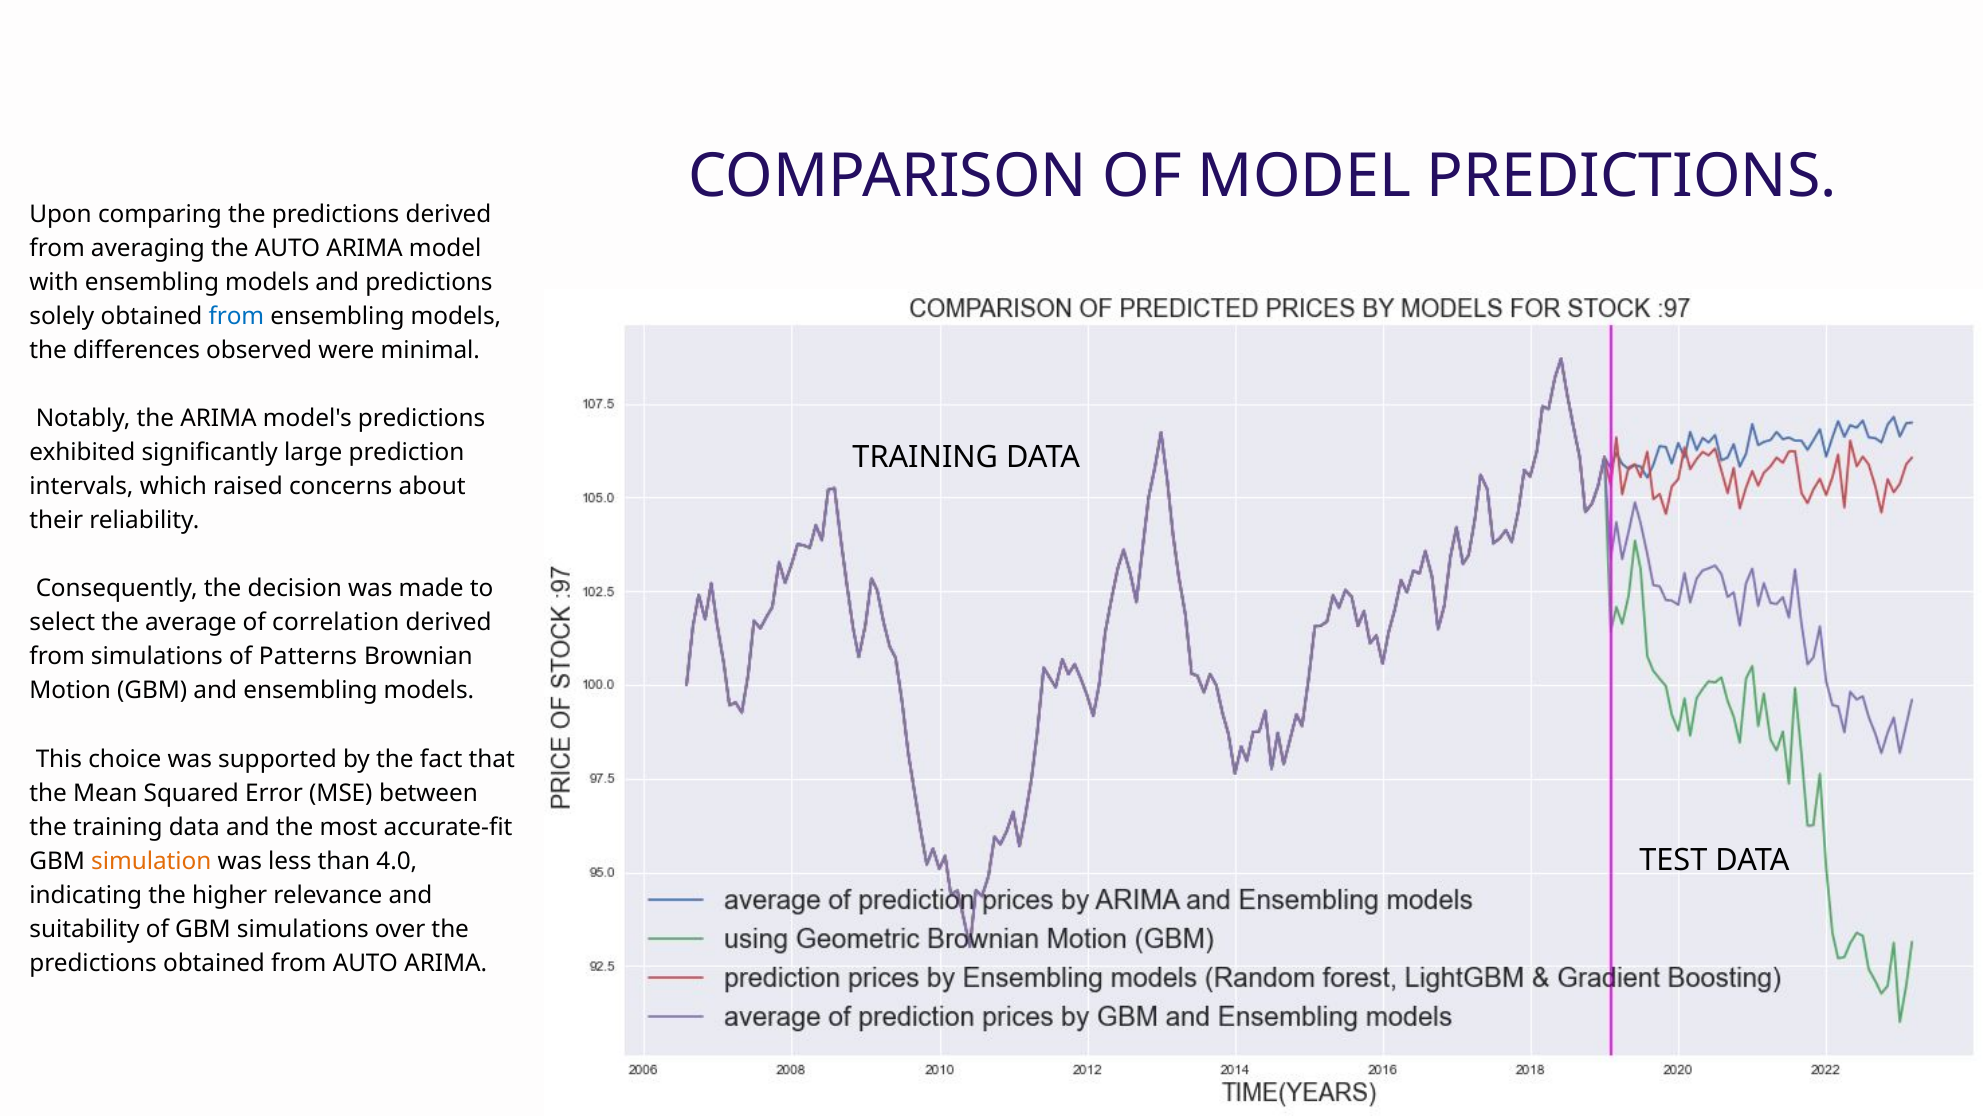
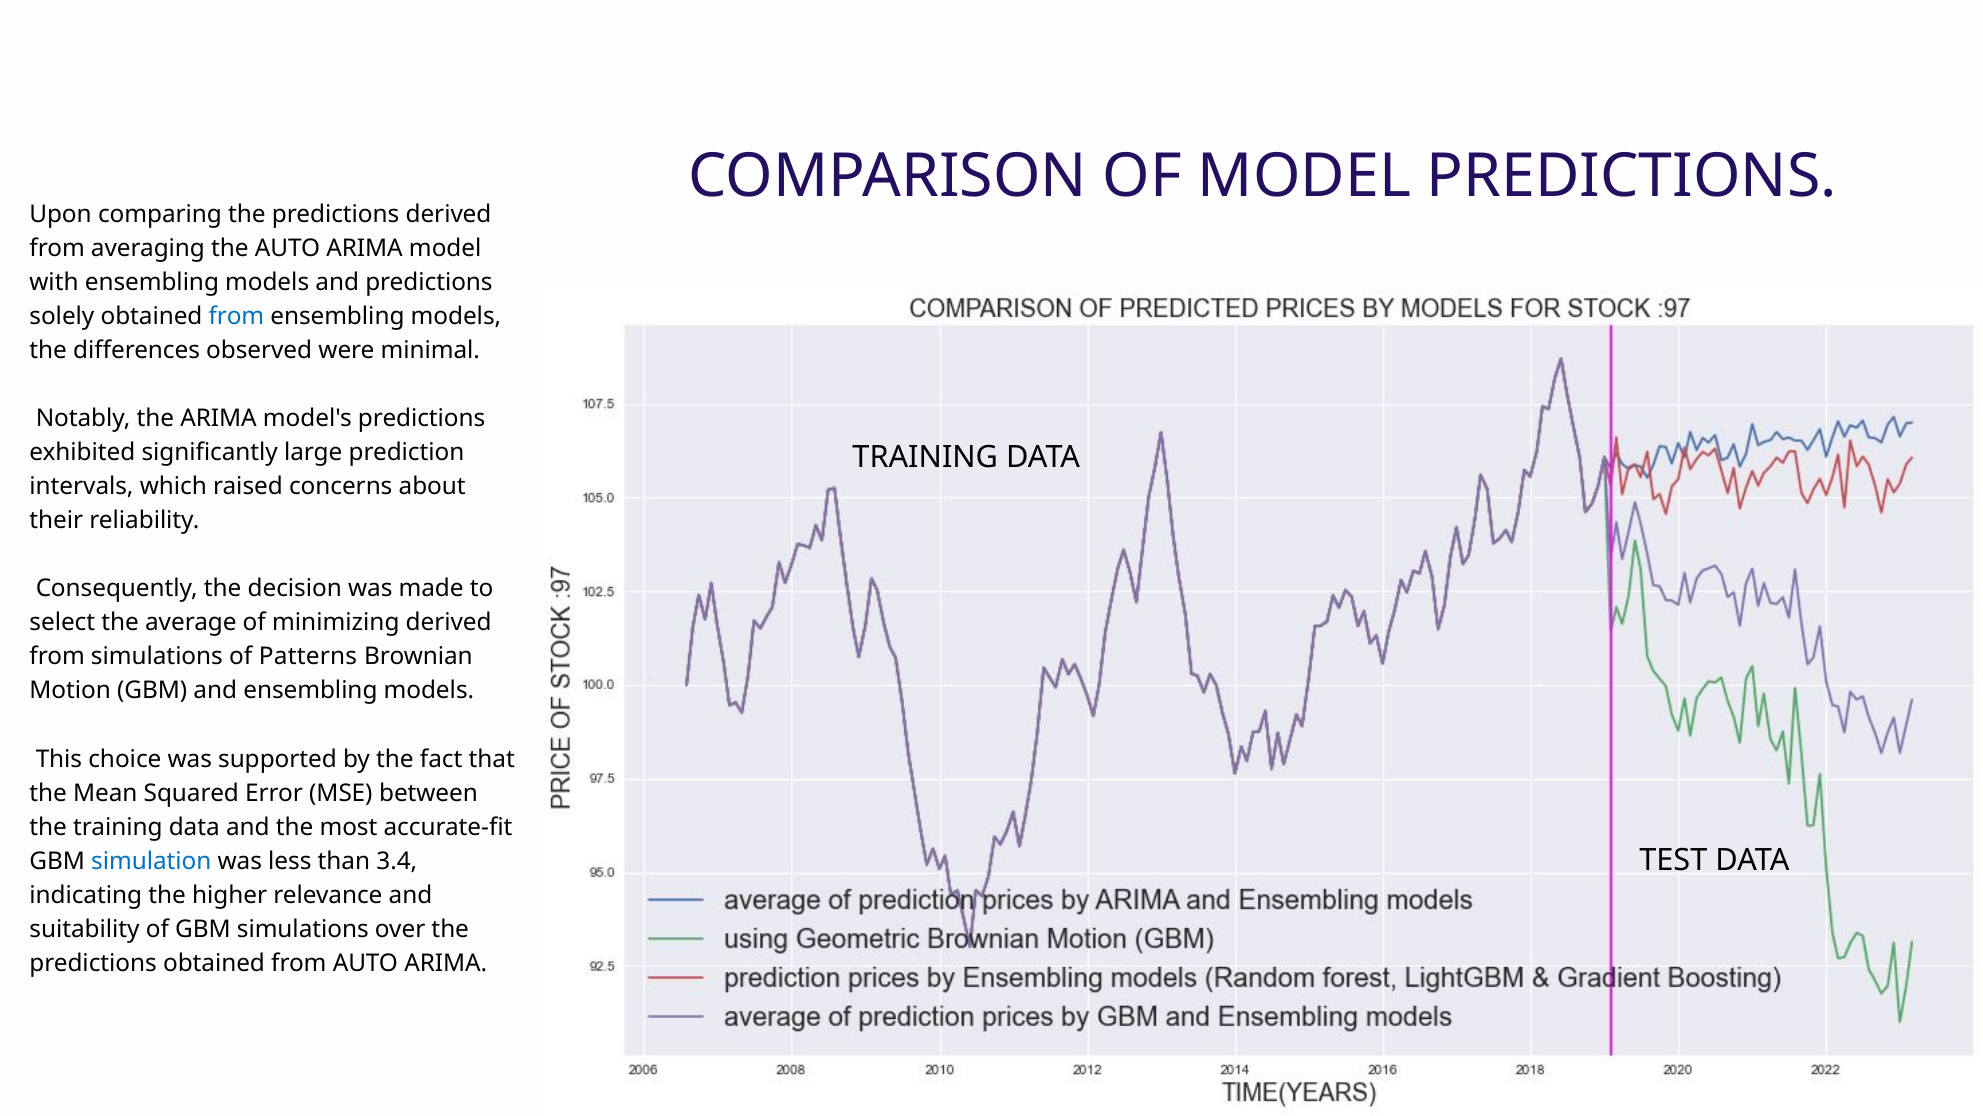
correlation: correlation -> minimizing
simulation colour: orange -> blue
4.0: 4.0 -> 3.4
